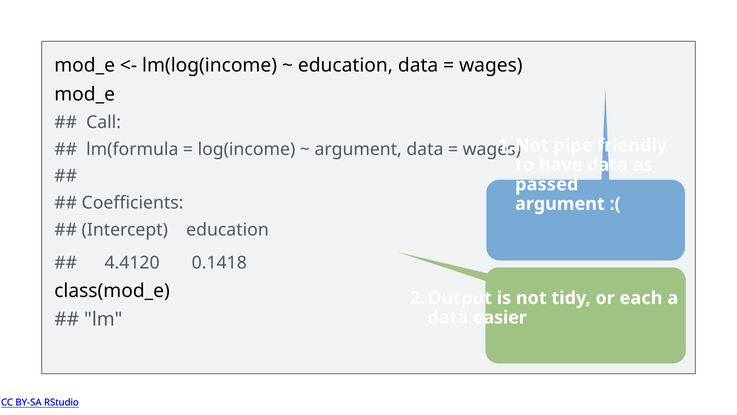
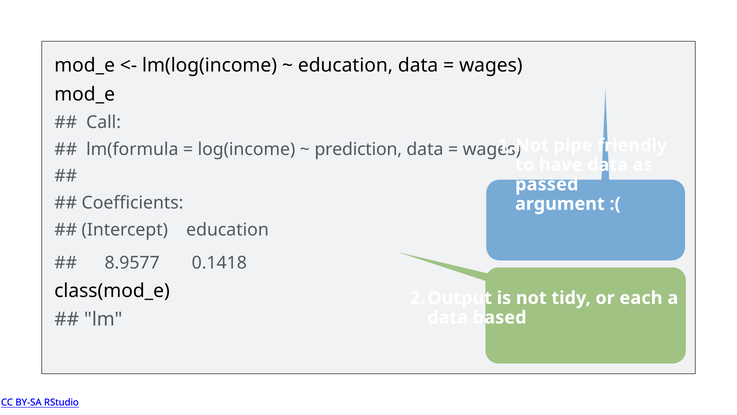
argument at (358, 149): argument -> prediction
4.4120: 4.4120 -> 8.9577
easier: easier -> based
